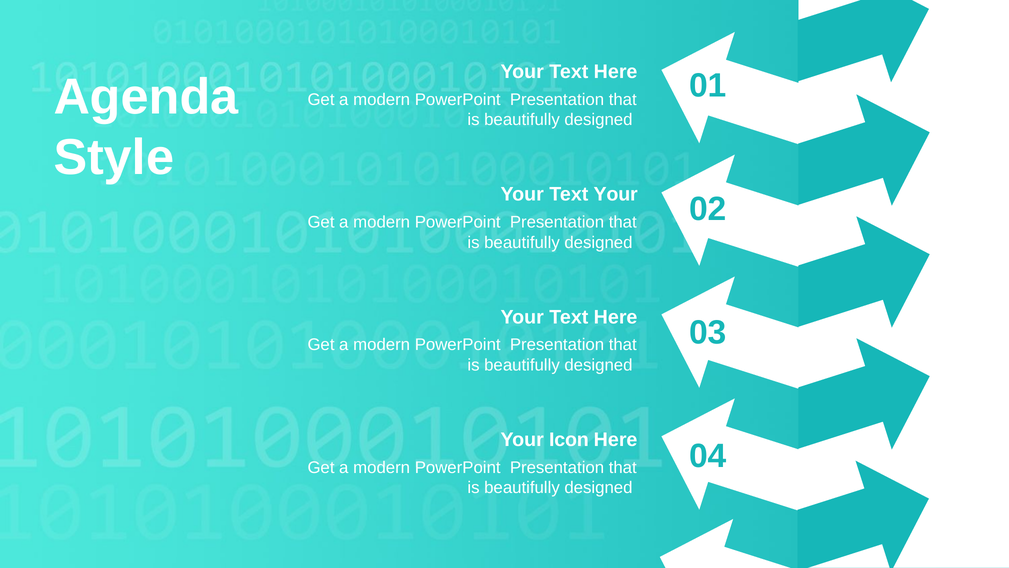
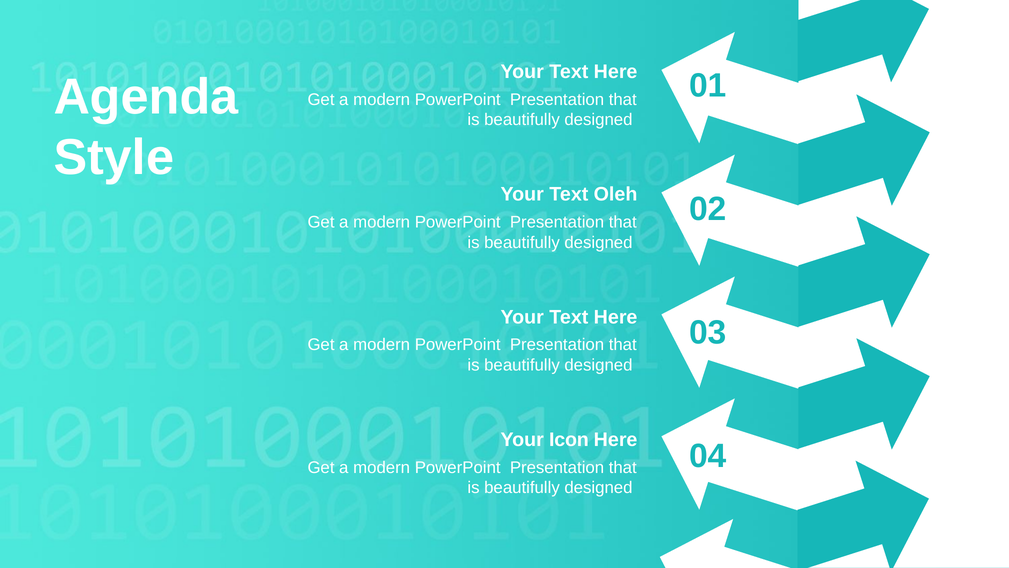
Text Your: Your -> Oleh
